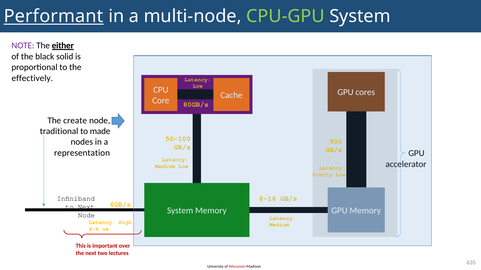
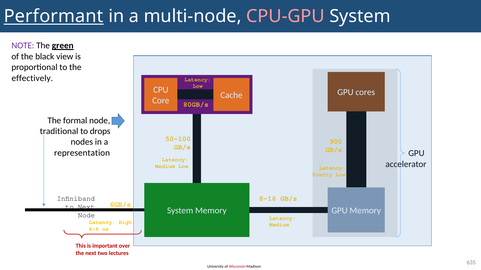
CPU-GPU colour: light green -> pink
either: either -> green
solid: solid -> view
create: create -> formal
made: made -> drops
